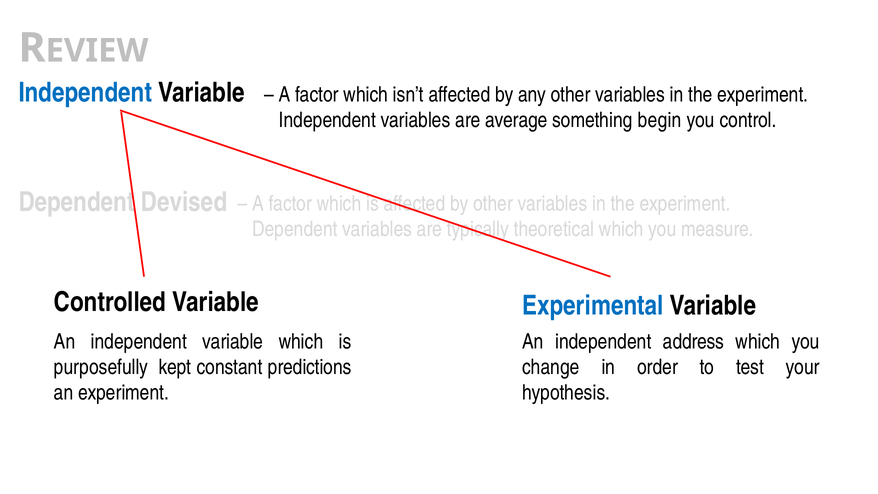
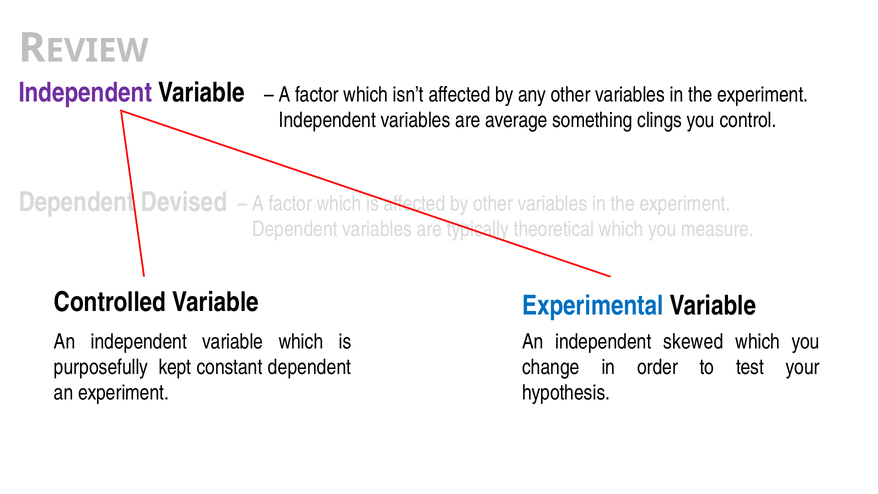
Independent at (85, 92) colour: blue -> purple
begin: begin -> clings
address: address -> skewed
constant predictions: predictions -> dependent
